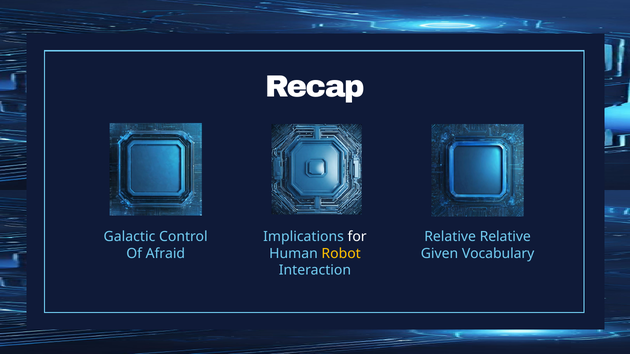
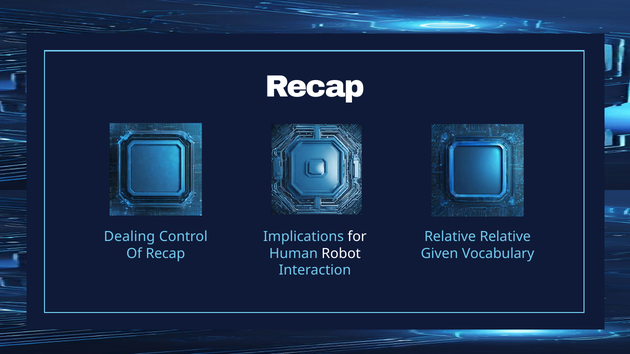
Galactic: Galactic -> Dealing
Of Afraid: Afraid -> Recap
Robot colour: yellow -> white
